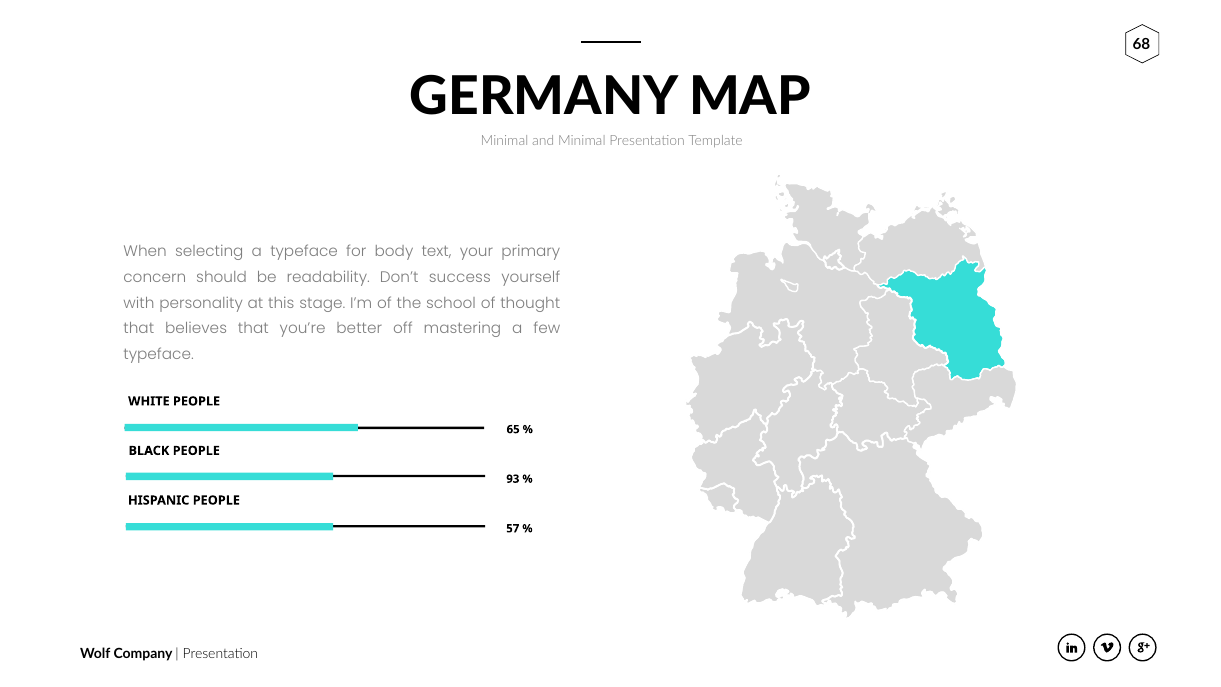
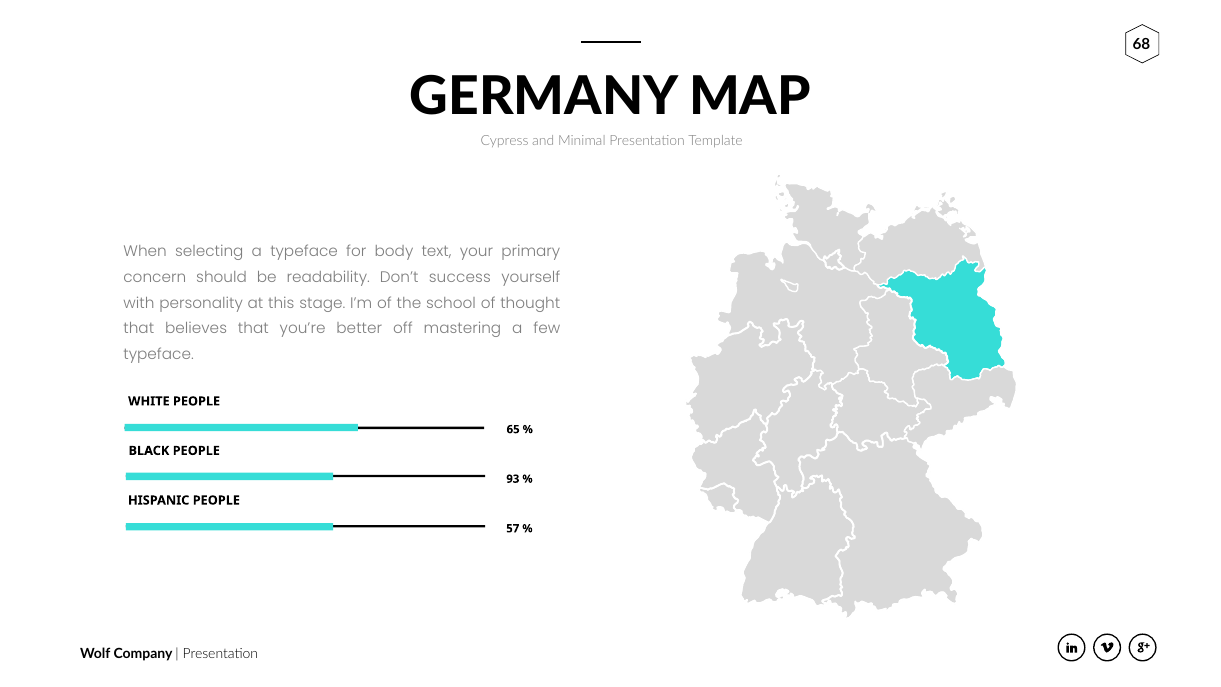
Minimal at (504, 141): Minimal -> Cypress
